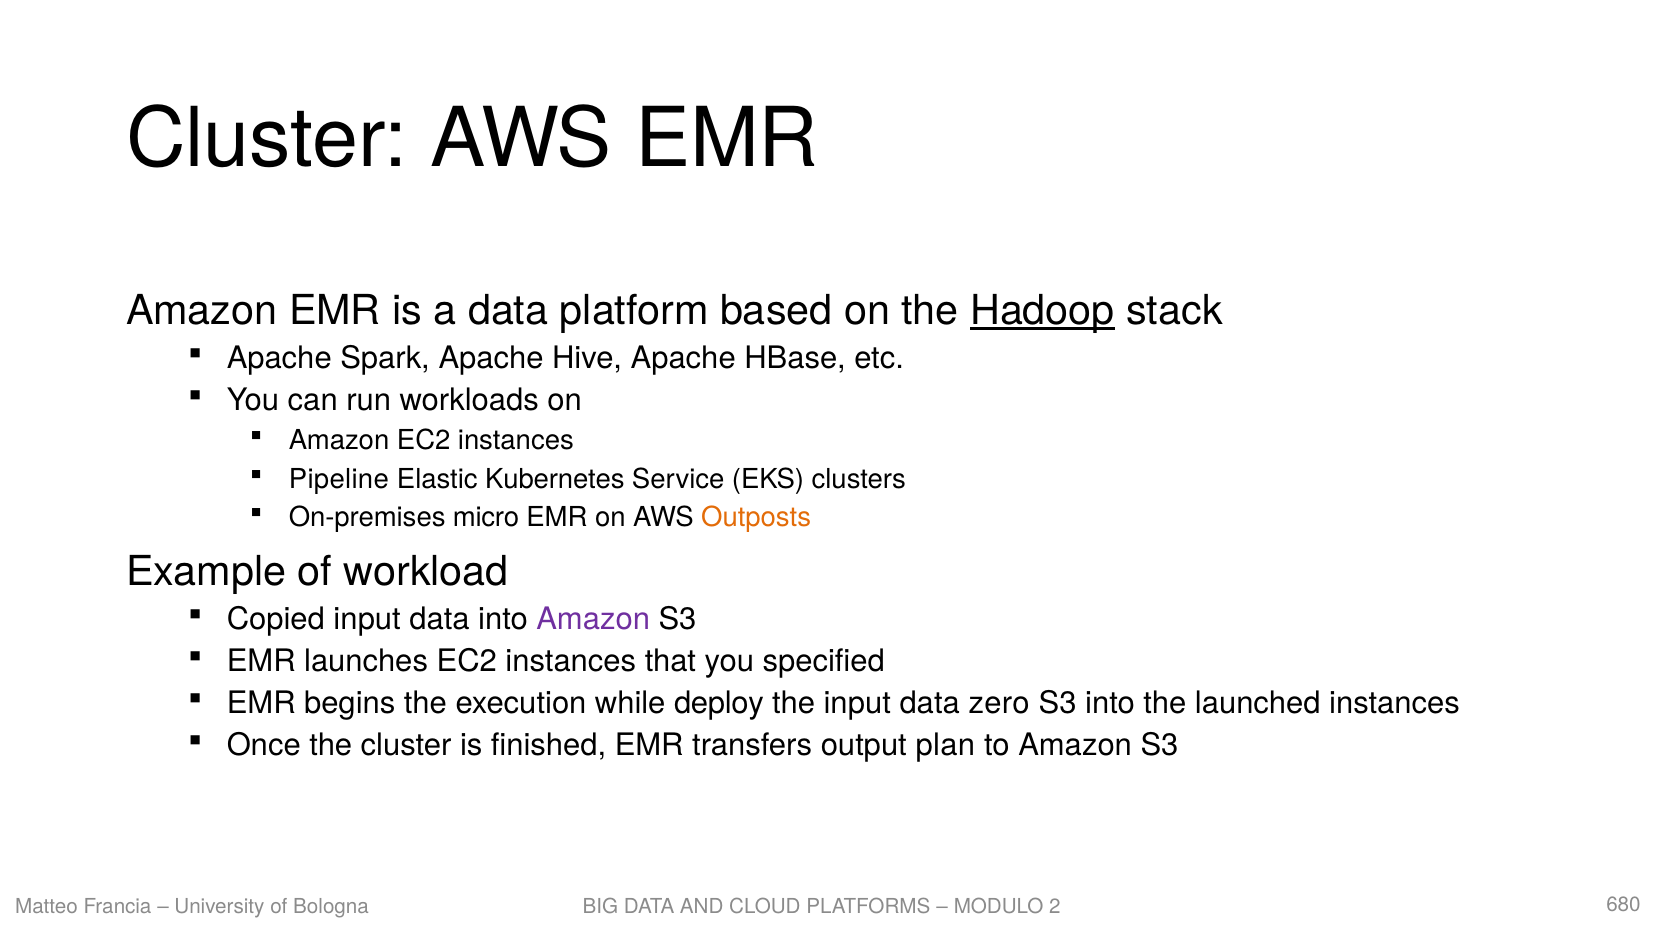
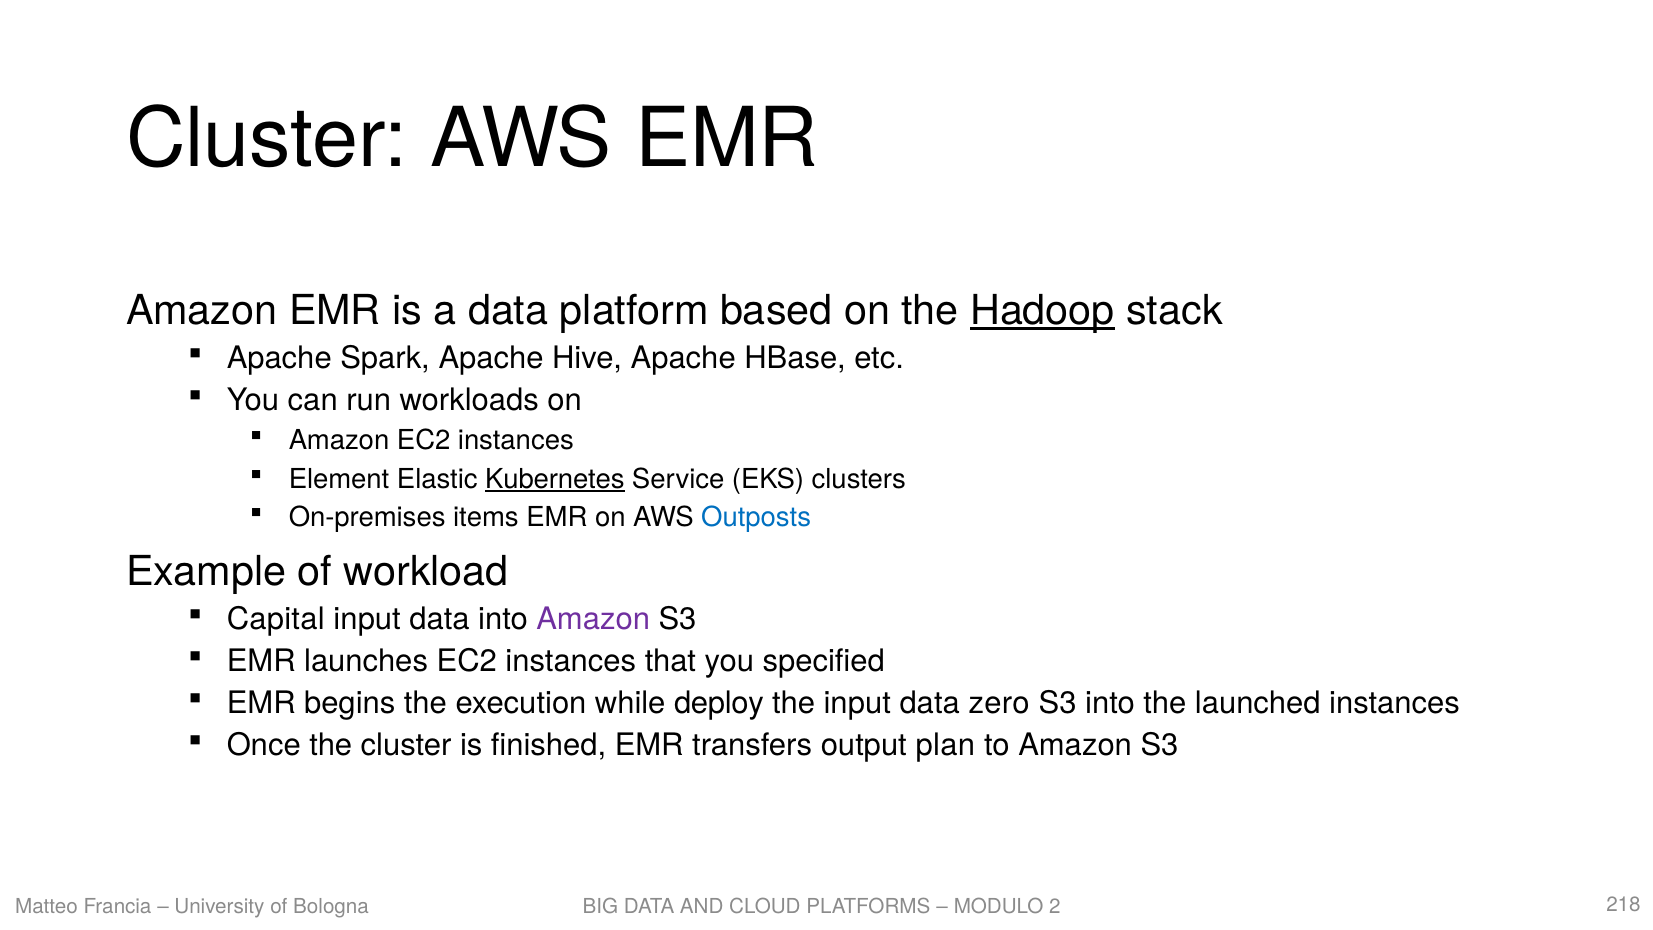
Pipeline: Pipeline -> Element
Kubernetes underline: none -> present
micro: micro -> items
Outposts colour: orange -> blue
Copied: Copied -> Capital
680: 680 -> 218
